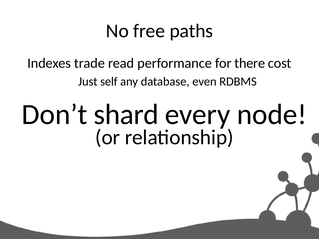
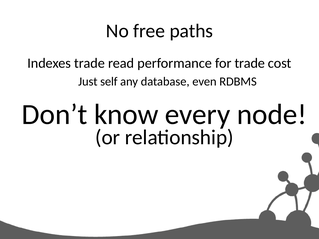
for there: there -> trade
shard: shard -> know
